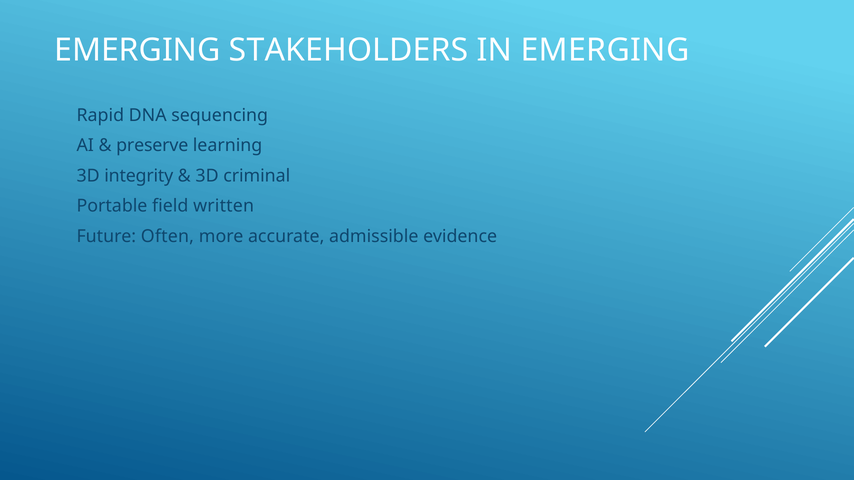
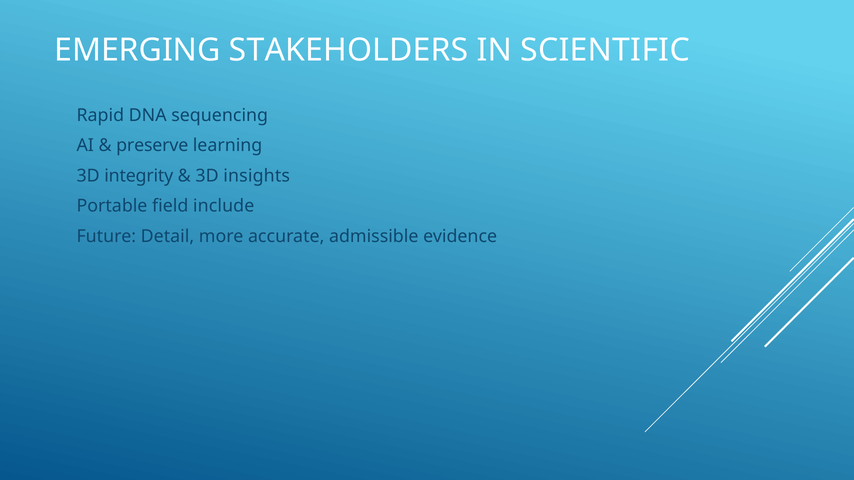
IN EMERGING: EMERGING -> SCIENTIFIC
criminal: criminal -> insights
written: written -> include
Often: Often -> Detail
